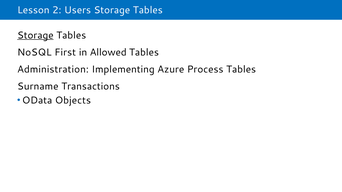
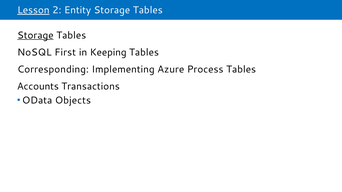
Lesson underline: none -> present
Users: Users -> Entity
Allowed: Allowed -> Keeping
Administration: Administration -> Corresponding
Surname: Surname -> Accounts
